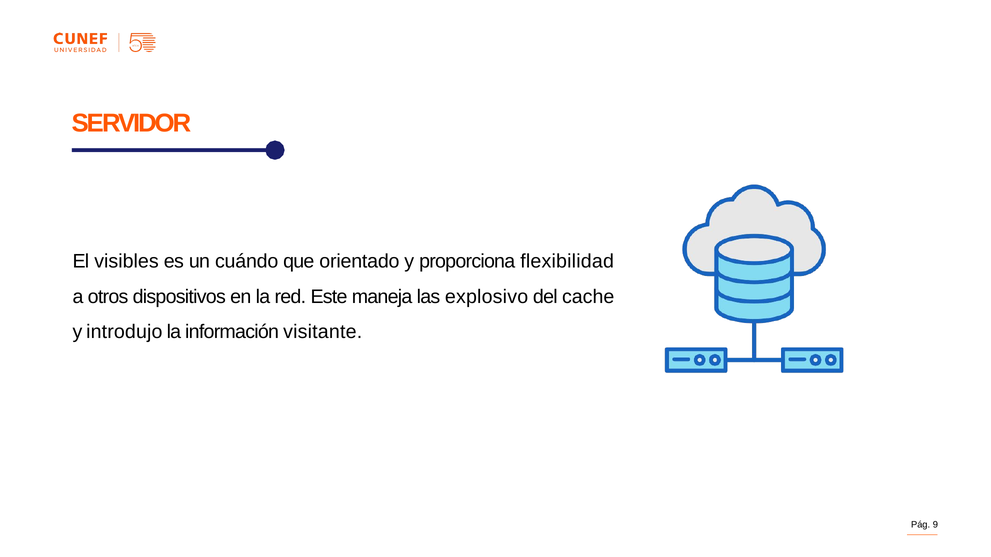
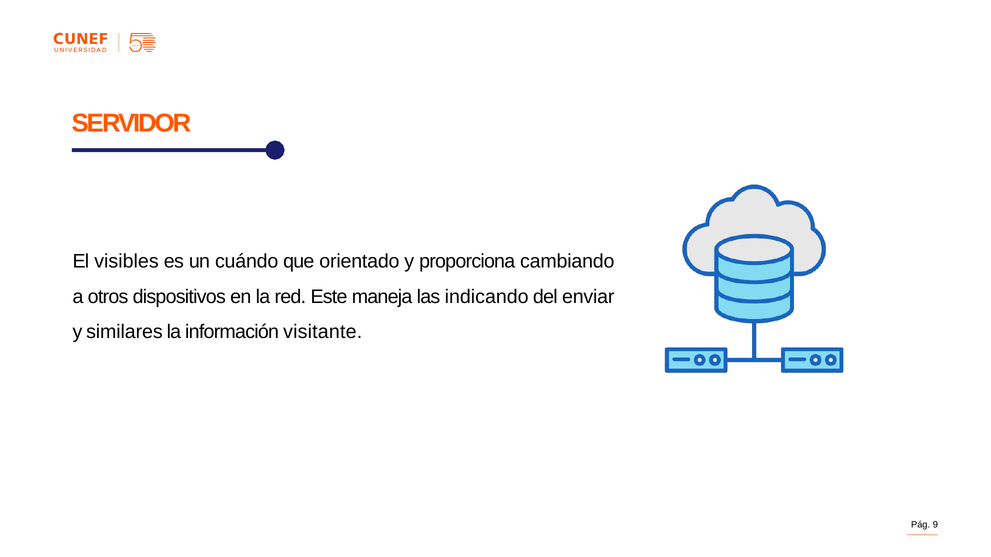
flexibilidad: flexibilidad -> cambiando
explosivo: explosivo -> indicando
cache: cache -> enviar
introdujo: introdujo -> similares
